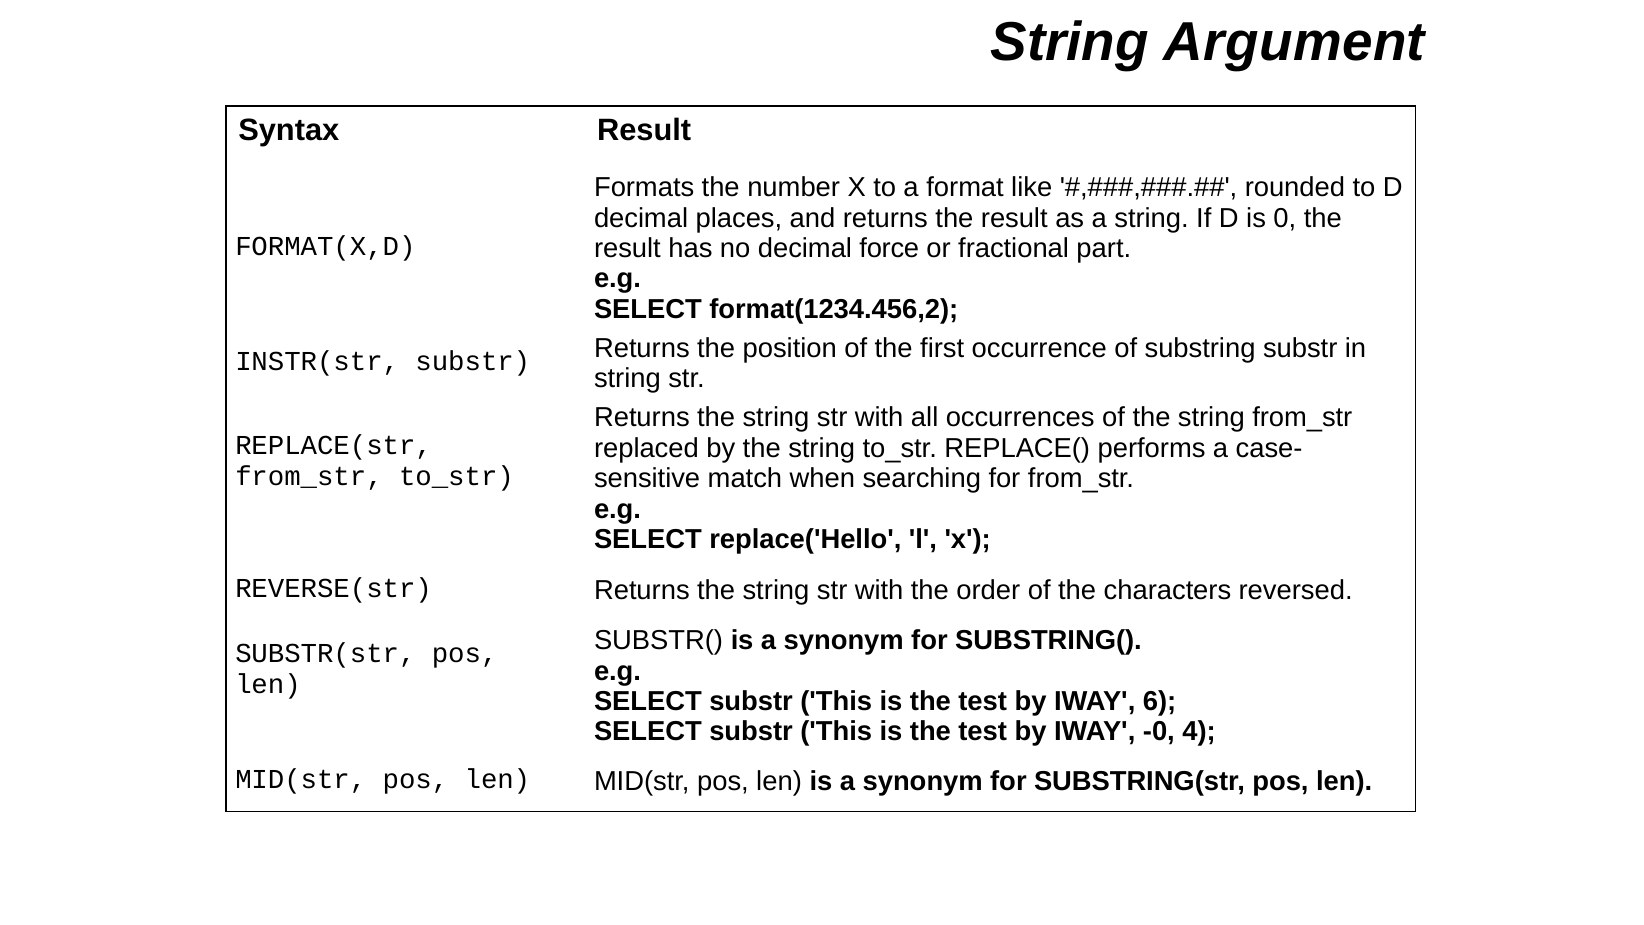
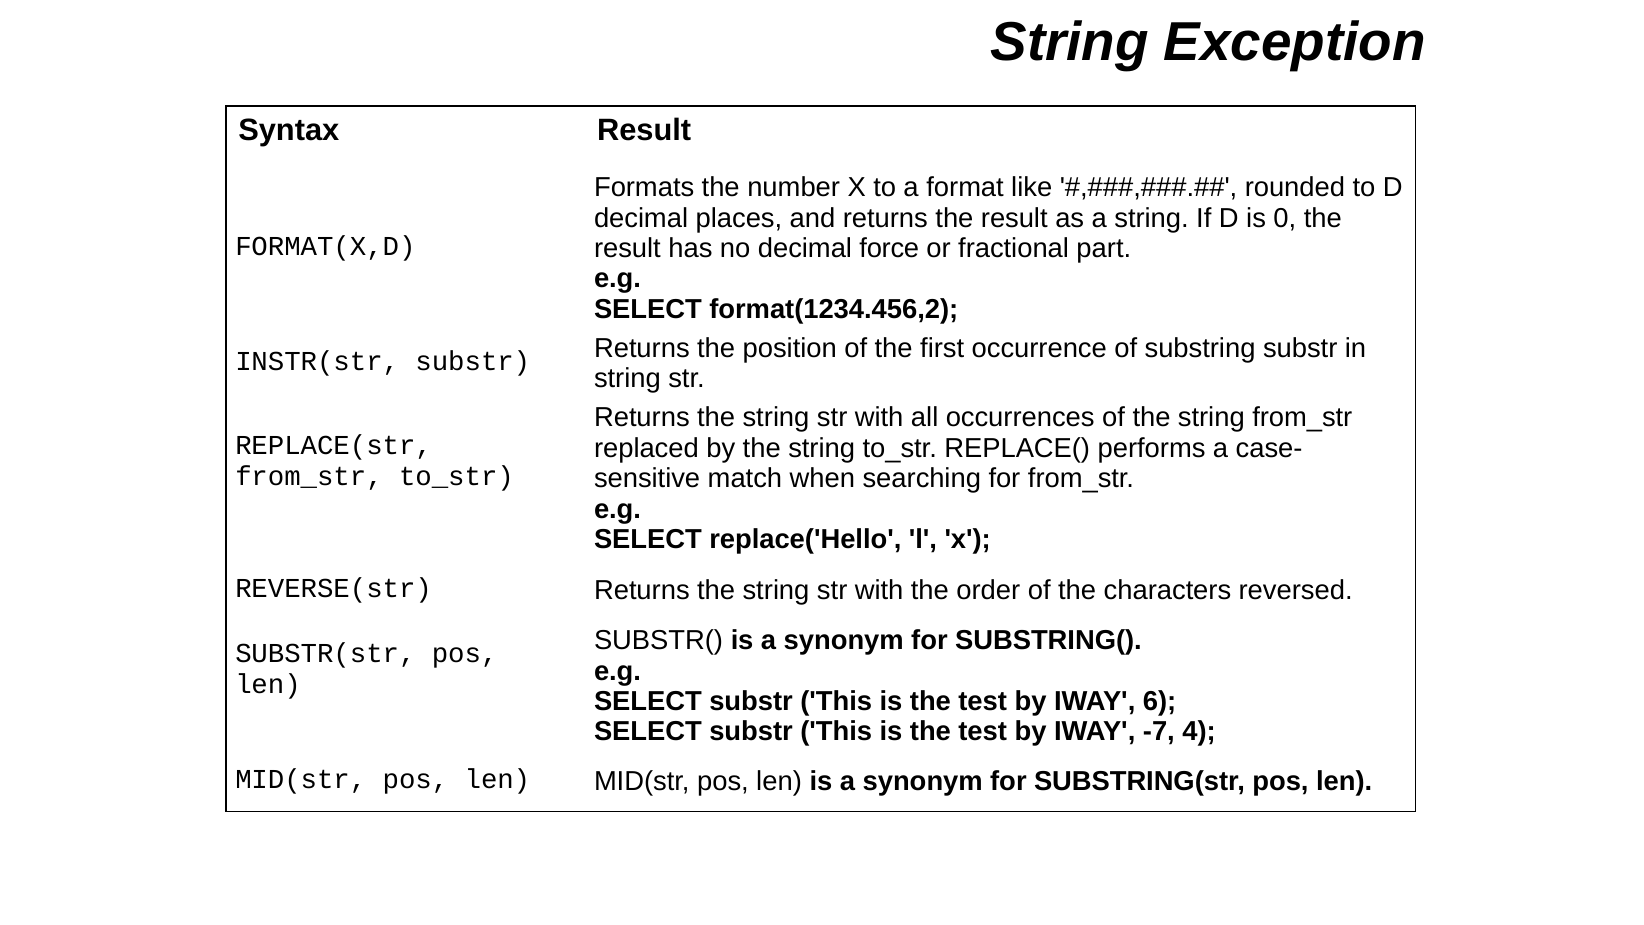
Argument: Argument -> Exception
-0: -0 -> -7
